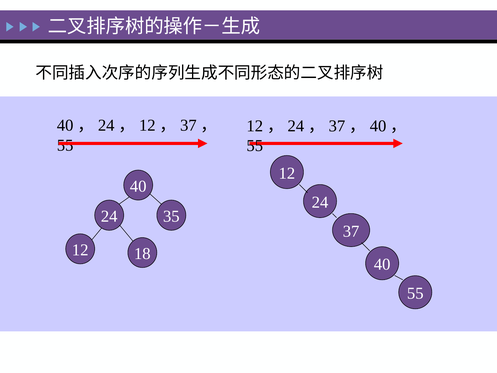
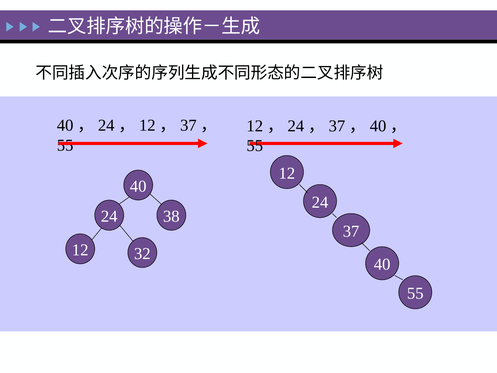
35: 35 -> 38
18: 18 -> 32
